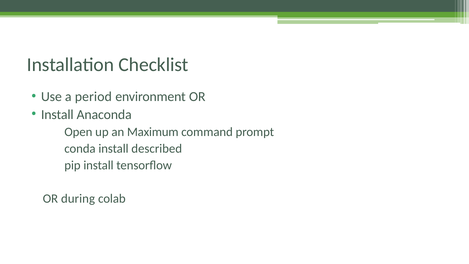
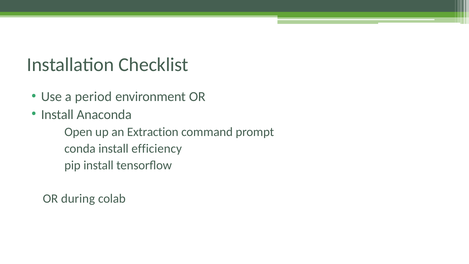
Maximum: Maximum -> Extraction
described: described -> efficiency
